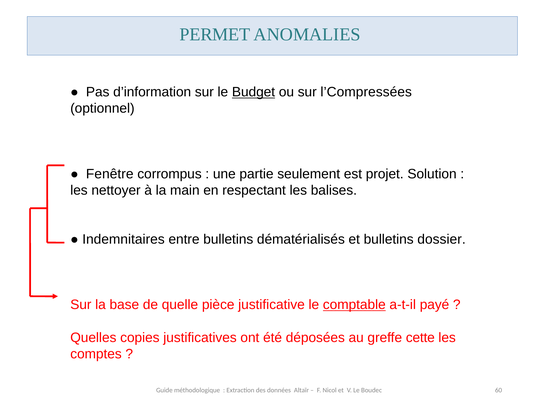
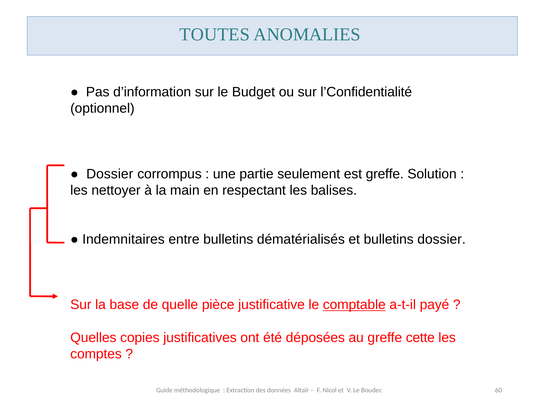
PERMET: PERMET -> TOUTES
Budget underline: present -> none
l’Compressées: l’Compressées -> l’Confidentialité
Fenêtre at (110, 174): Fenêtre -> Dossier
est projet: projet -> greffe
